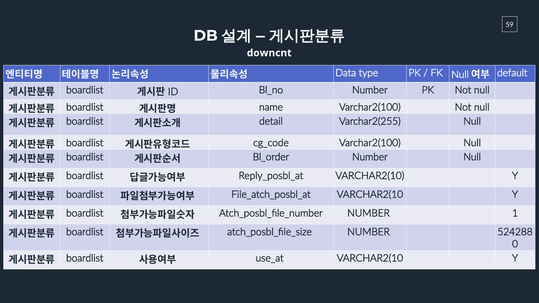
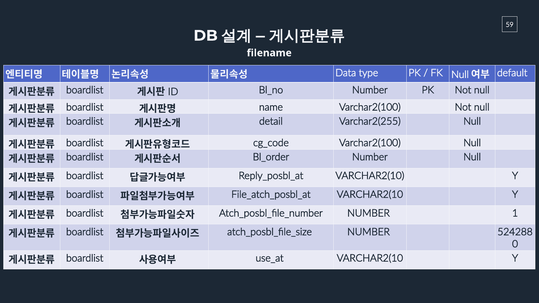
downcnt: downcnt -> filename
